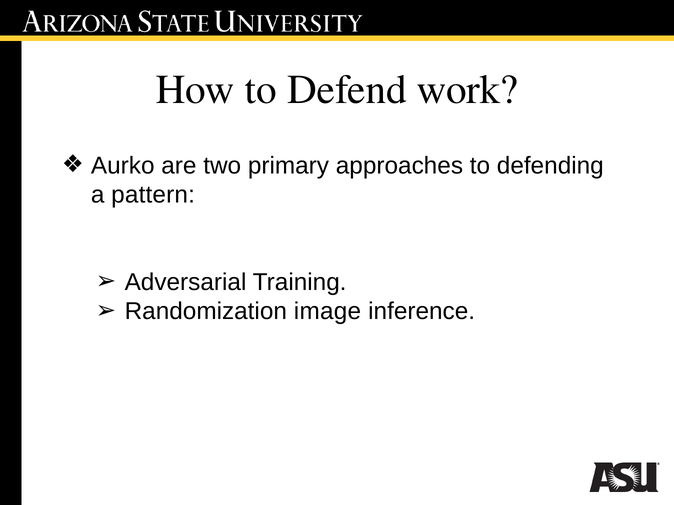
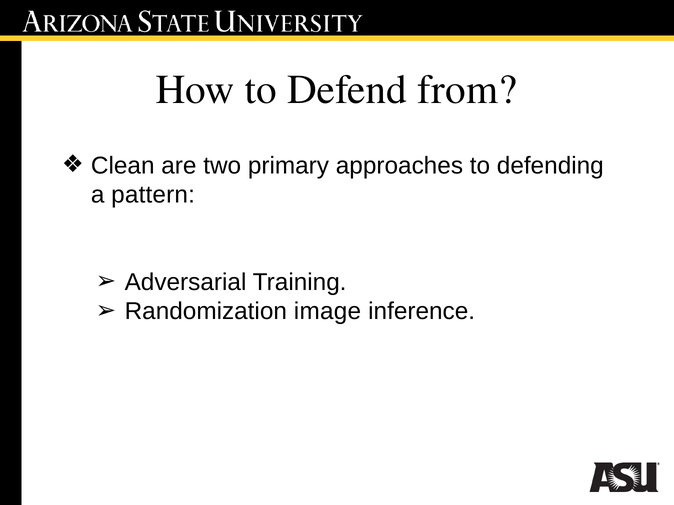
work: work -> from
Aurko: Aurko -> Clean
